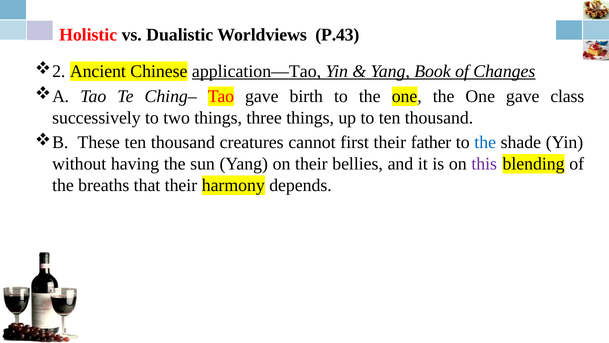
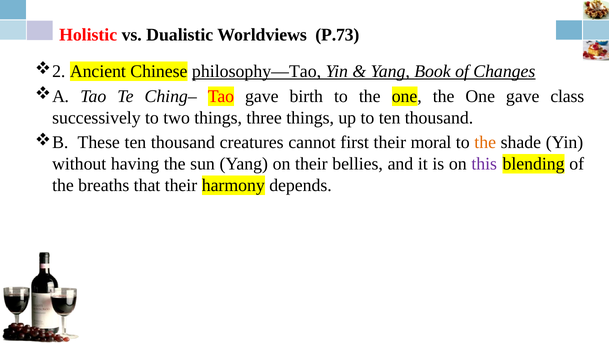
P.43: P.43 -> P.73
application—Tao: application—Tao -> philosophy—Tao
father: father -> moral
the at (485, 142) colour: blue -> orange
